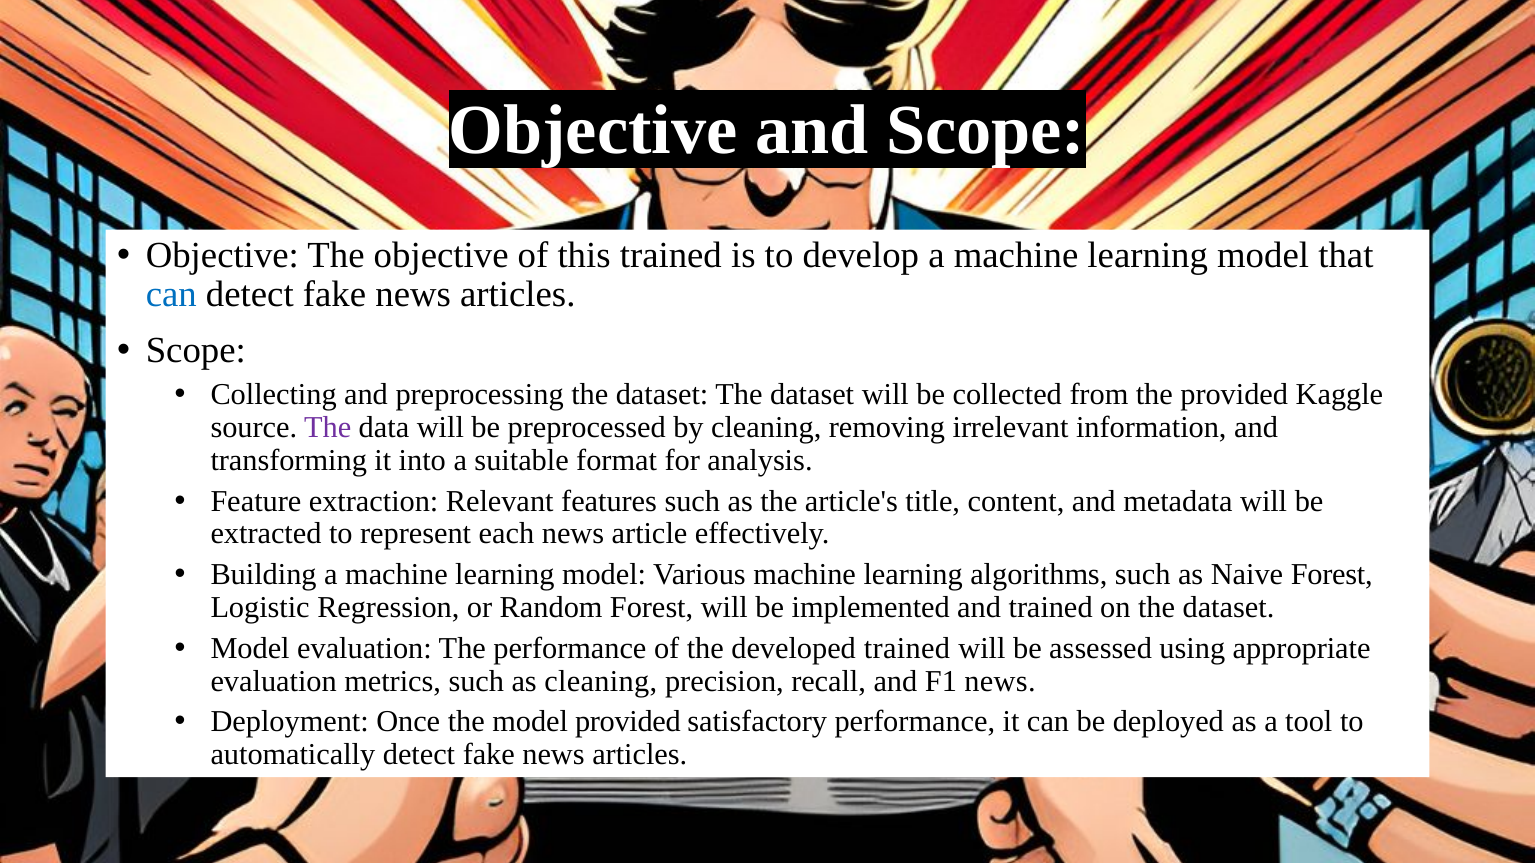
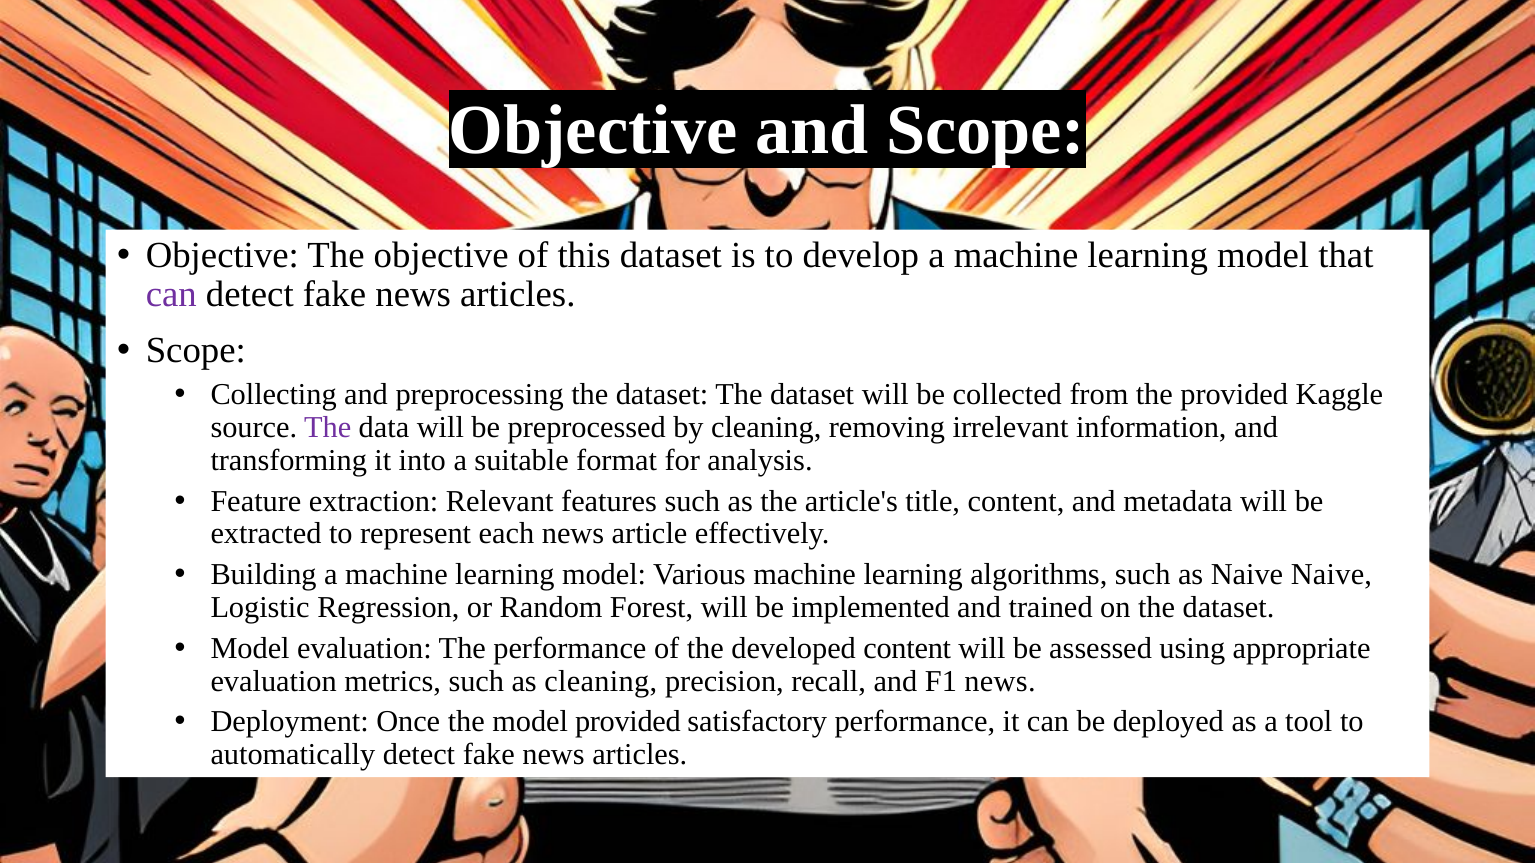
this trained: trained -> dataset
can at (171, 295) colour: blue -> purple
Naive Forest: Forest -> Naive
developed trained: trained -> content
